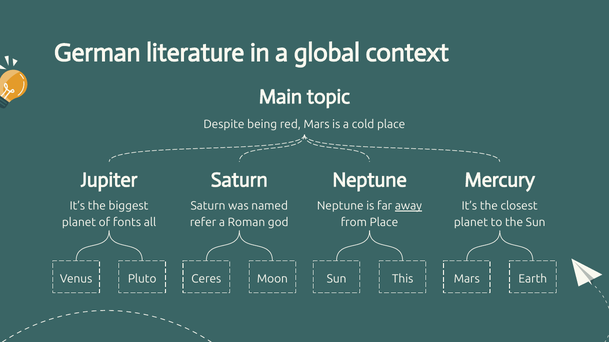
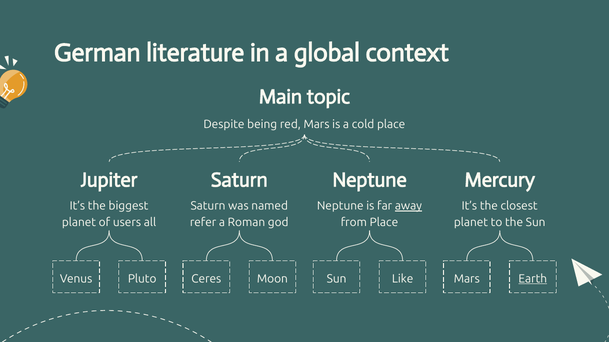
fonts: fonts -> users
This: This -> Like
Earth underline: none -> present
